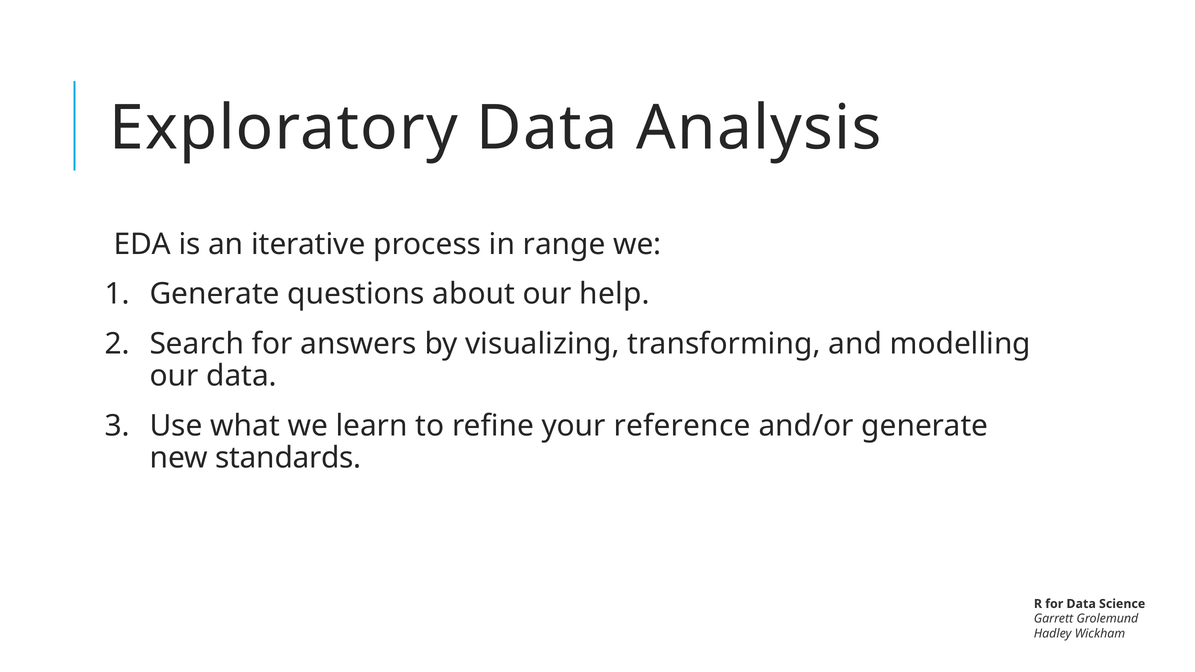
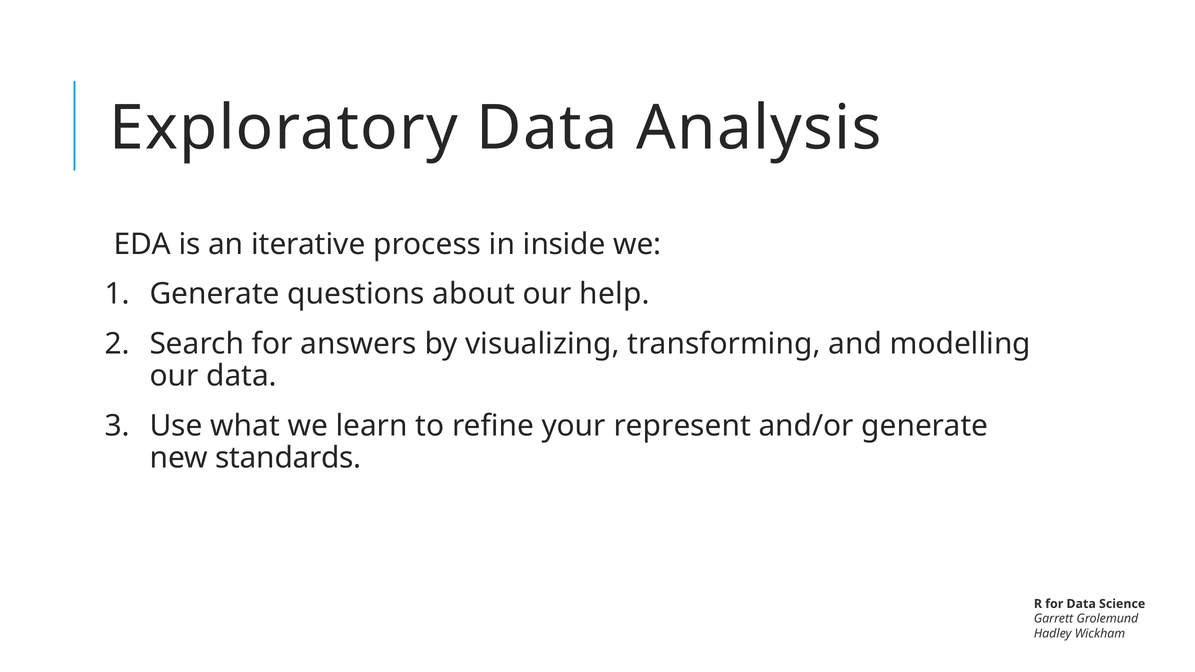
range: range -> inside
reference: reference -> represent
